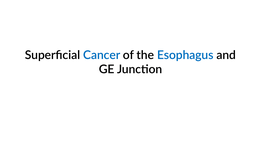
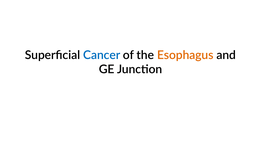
Esophagus colour: blue -> orange
